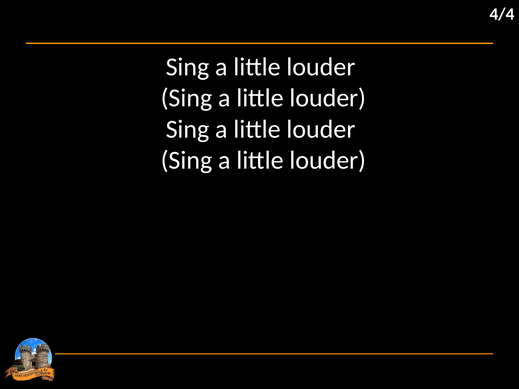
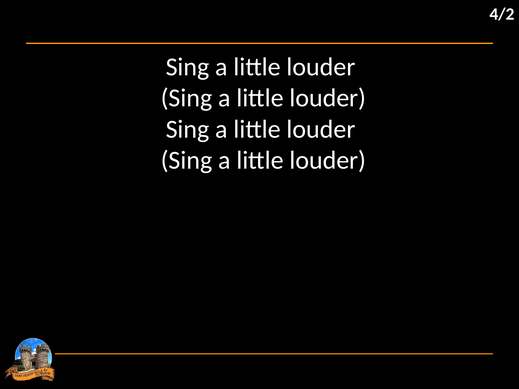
4/4: 4/4 -> 4/2
